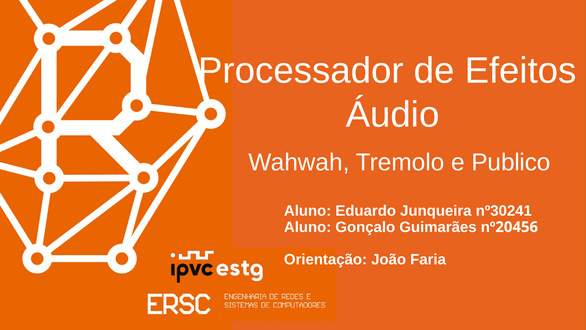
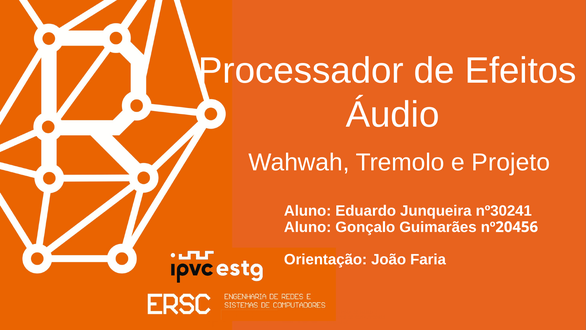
Publico: Publico -> Projeto
